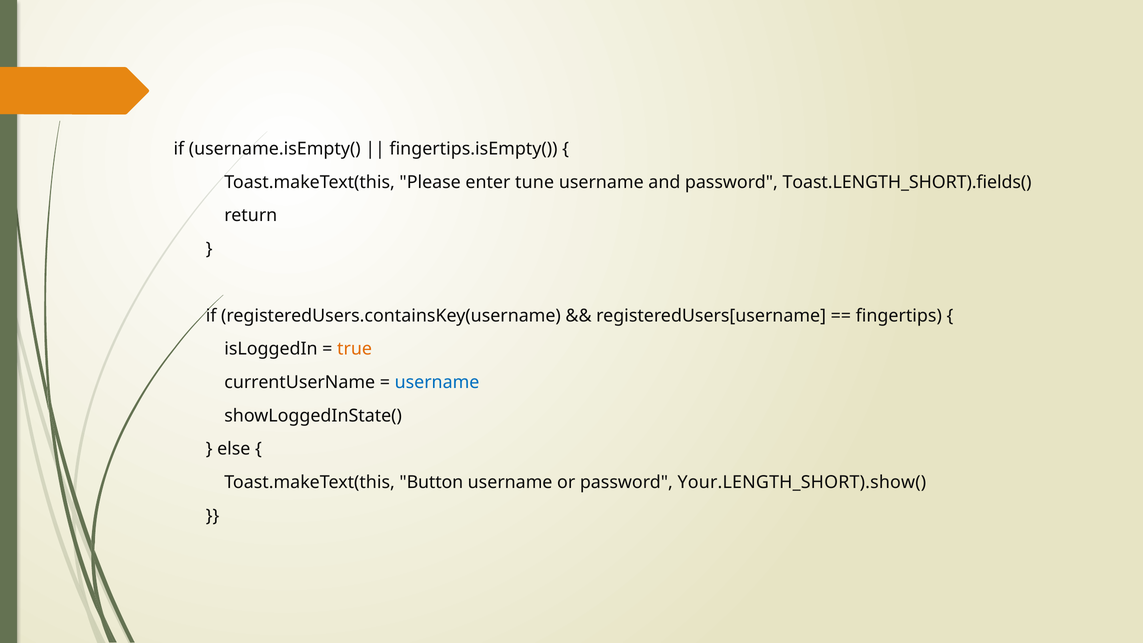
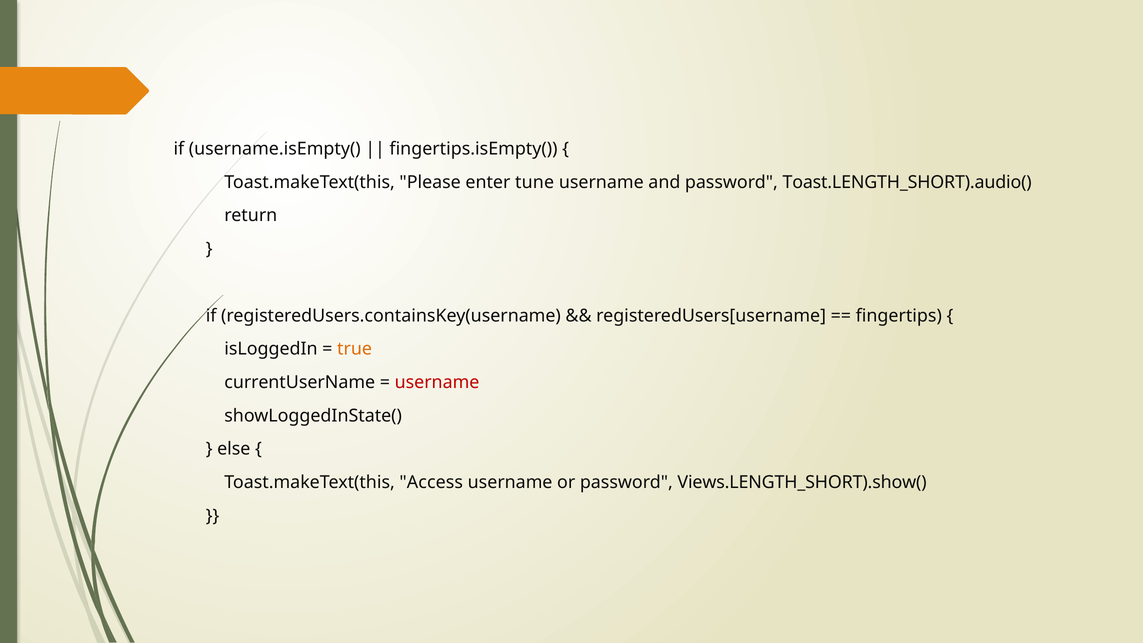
Toast.LENGTH_SHORT).fields(: Toast.LENGTH_SHORT).fields( -> Toast.LENGTH_SHORT).audio(
username at (437, 382) colour: blue -> red
Button: Button -> Access
Your.LENGTH_SHORT).show(: Your.LENGTH_SHORT).show( -> Views.LENGTH_SHORT).show(
